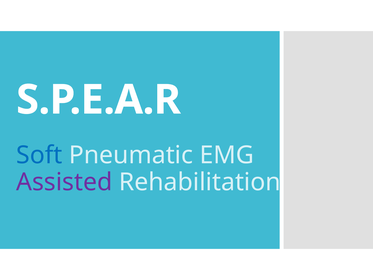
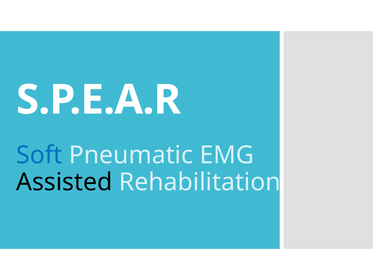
Assisted colour: purple -> black
